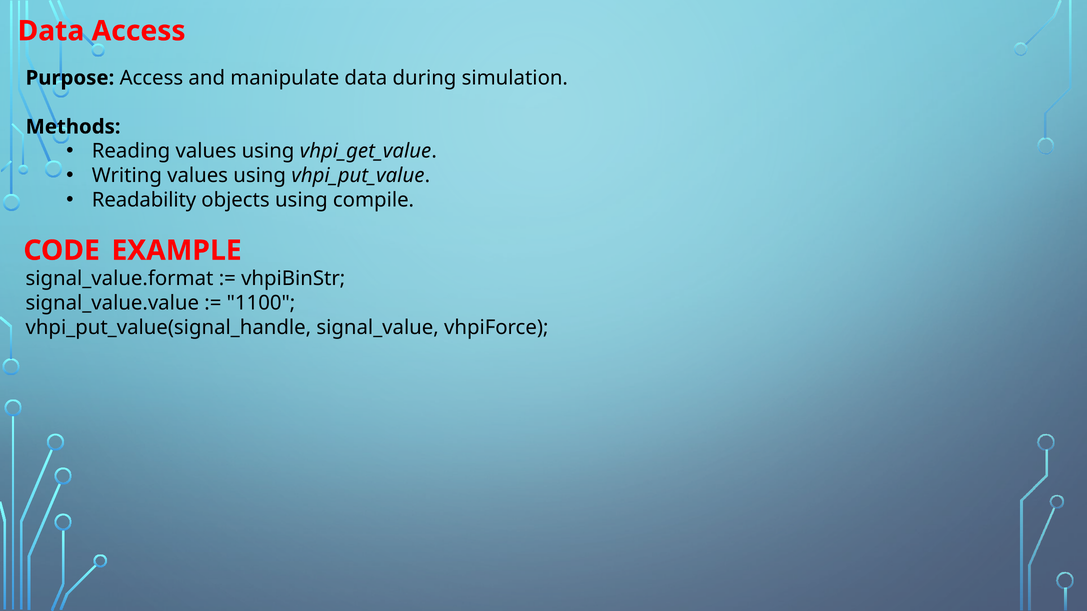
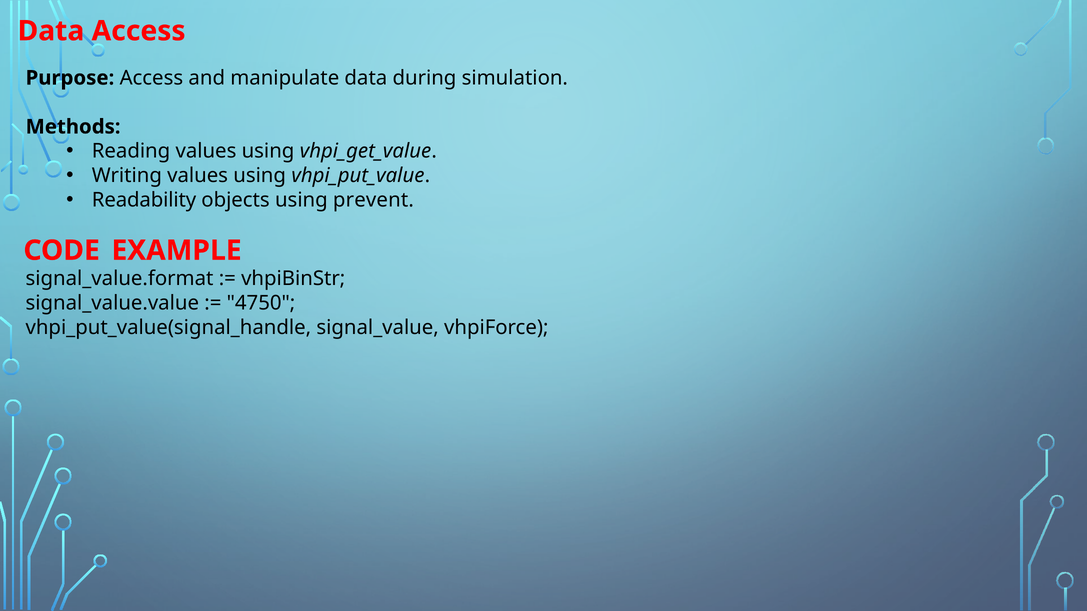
compile: compile -> prevent
1100: 1100 -> 4750
